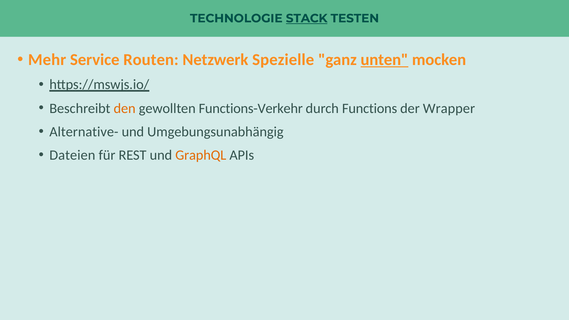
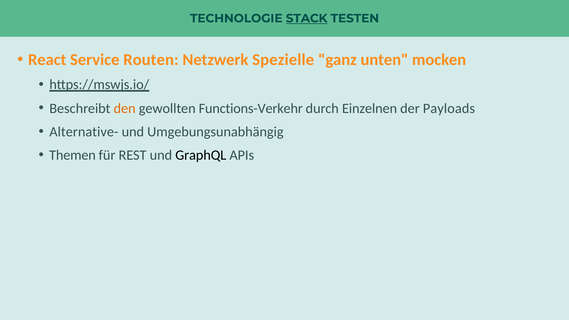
Mehr: Mehr -> React
unten underline: present -> none
Functions: Functions -> Einzelnen
Wrapper: Wrapper -> Payloads
Dateien: Dateien -> Themen
GraphQL colour: orange -> black
